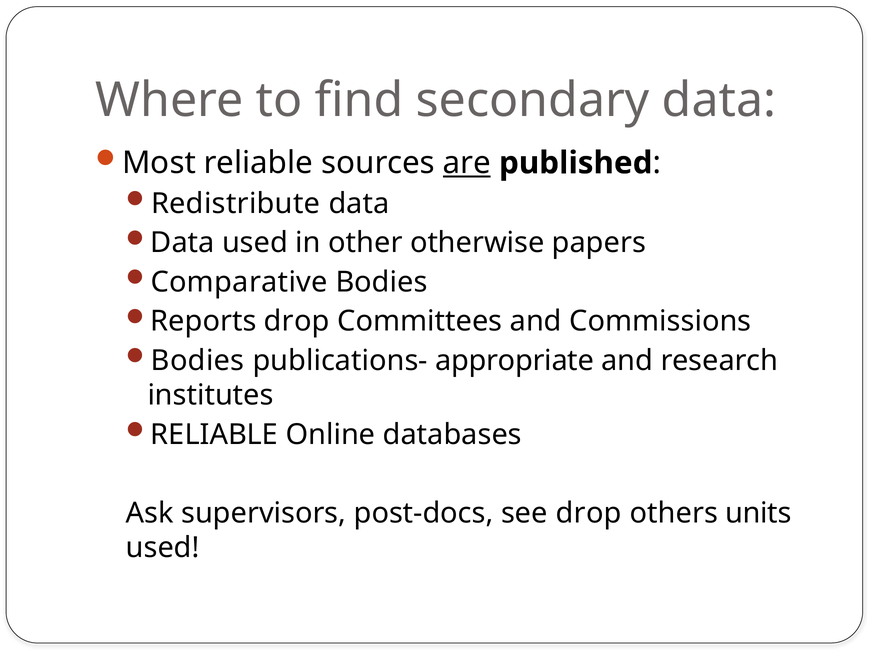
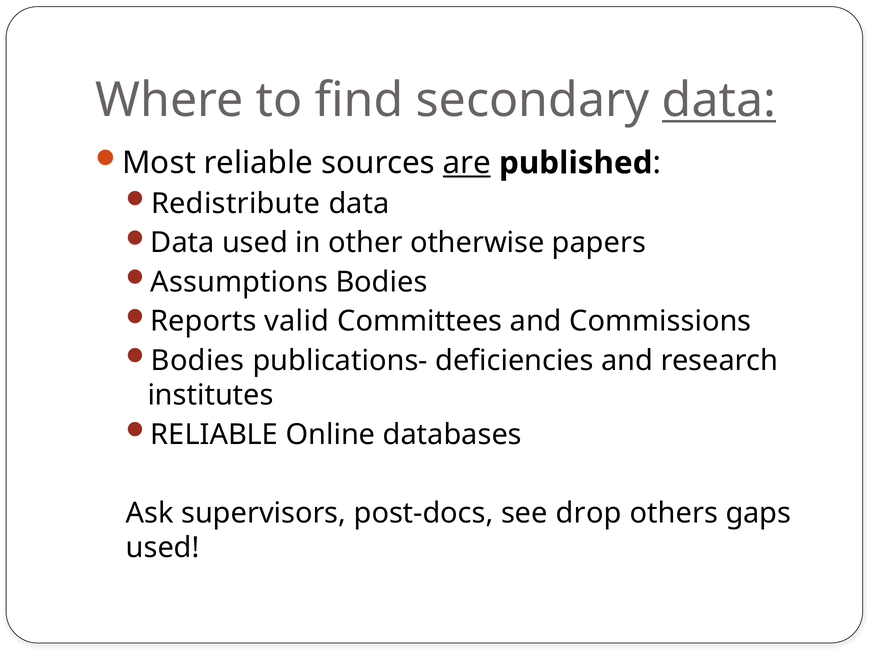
data at (719, 100) underline: none -> present
Comparative: Comparative -> Assumptions
Reports drop: drop -> valid
appropriate: appropriate -> deficiencies
units: units -> gaps
